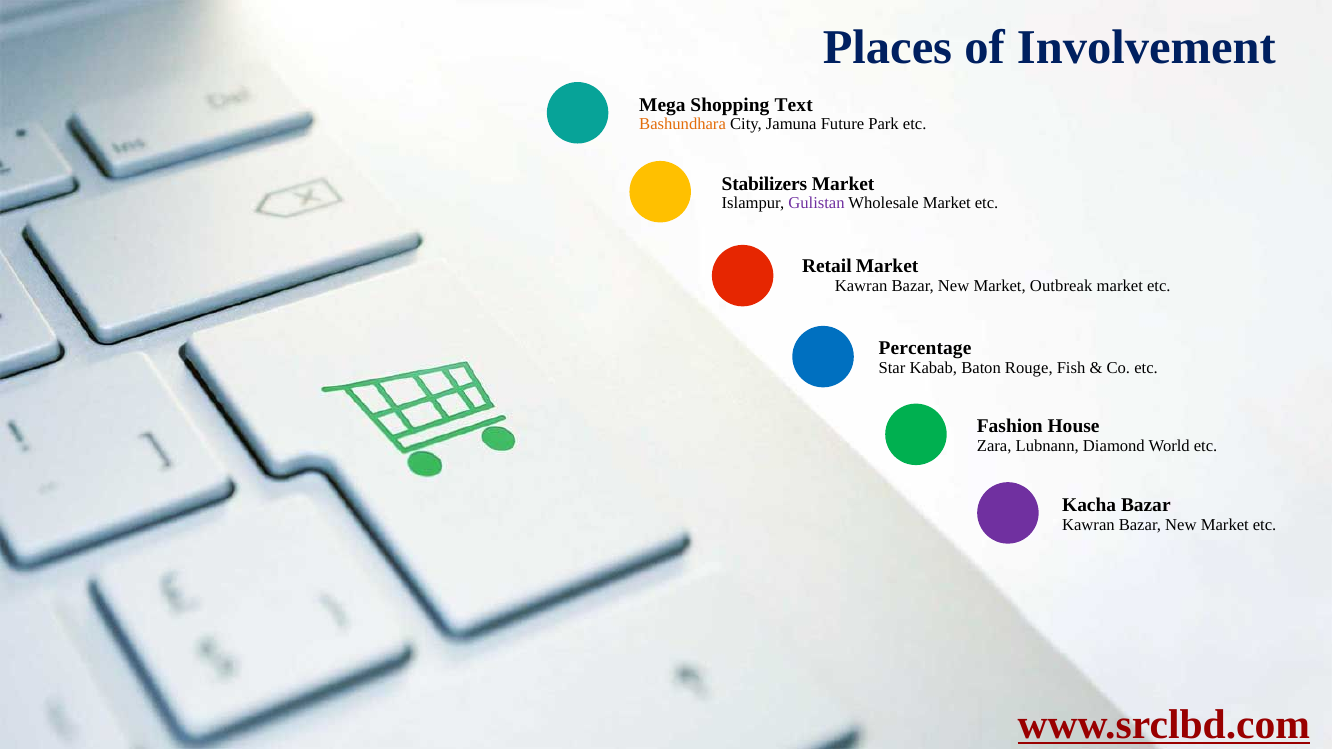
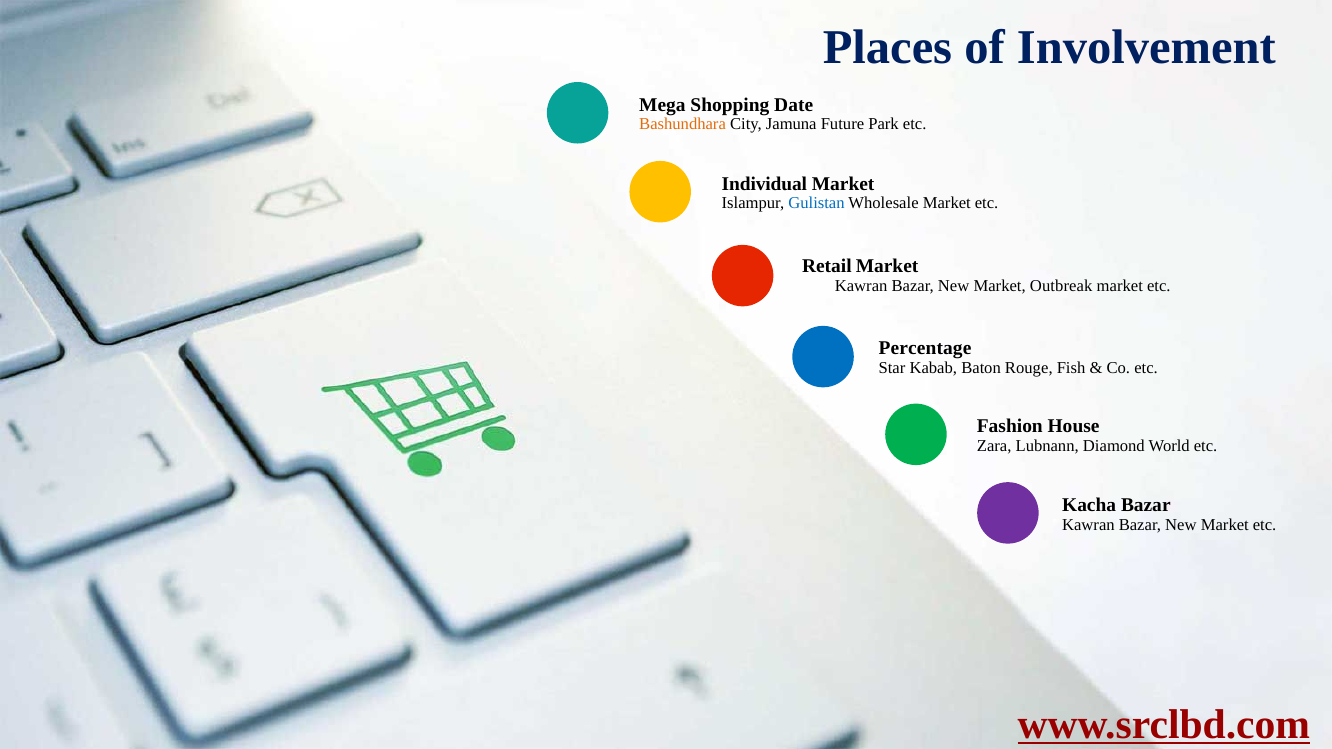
Text: Text -> Date
Stabilizers: Stabilizers -> Individual
Gulistan colour: purple -> blue
